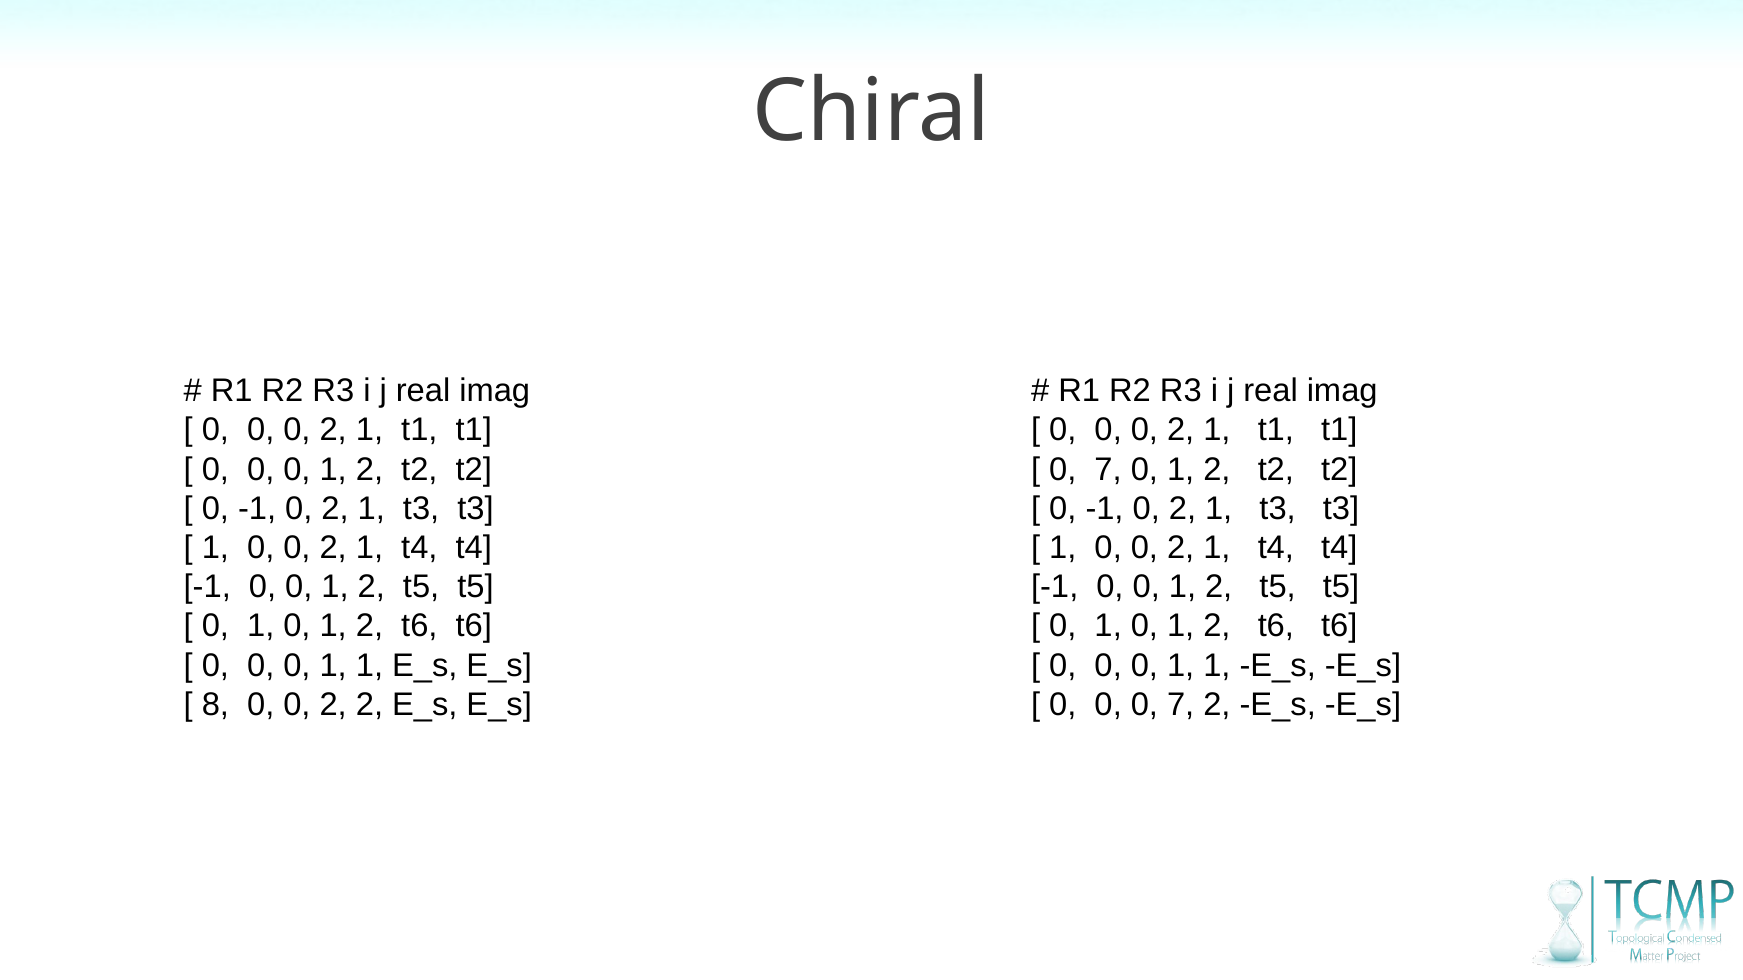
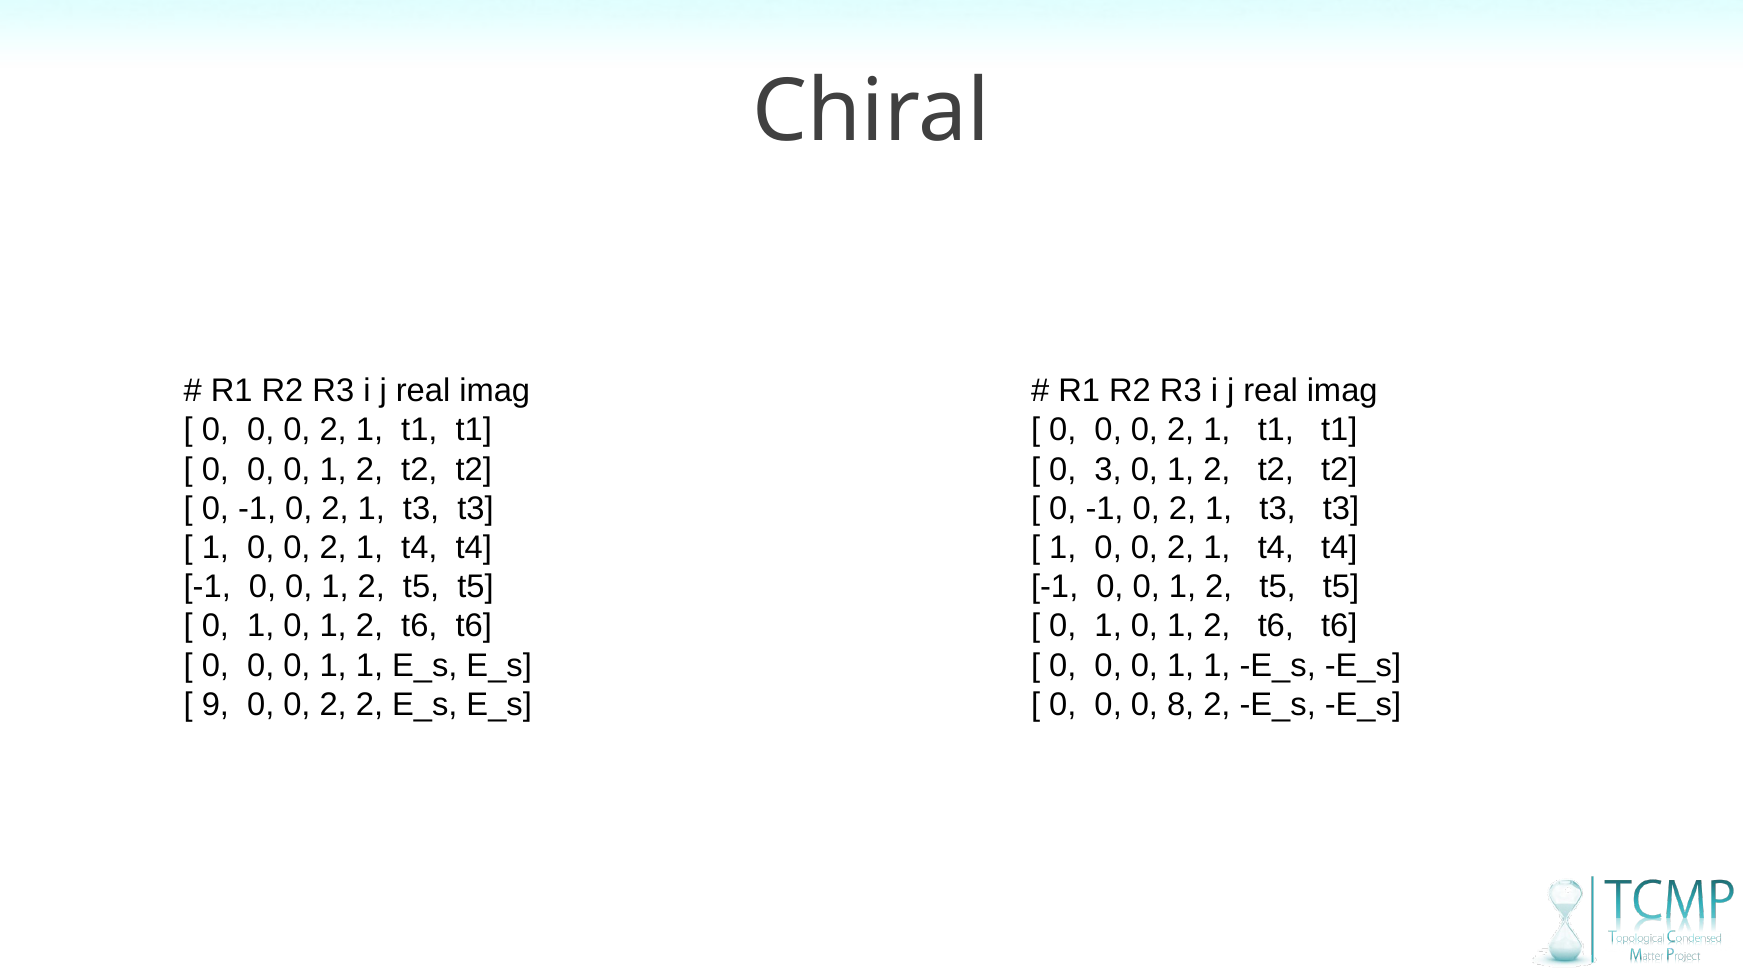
7 at (1108, 470): 7 -> 3
8: 8 -> 9
0 0 7: 7 -> 8
